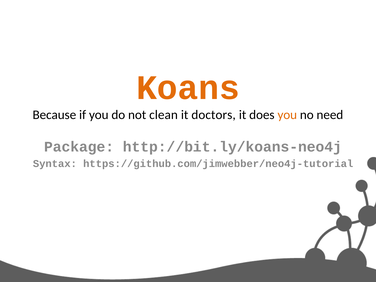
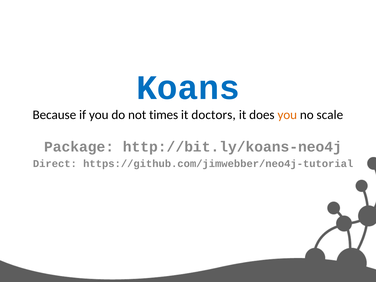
Koans colour: orange -> blue
clean: clean -> times
need: need -> scale
Syntax: Syntax -> Direct
